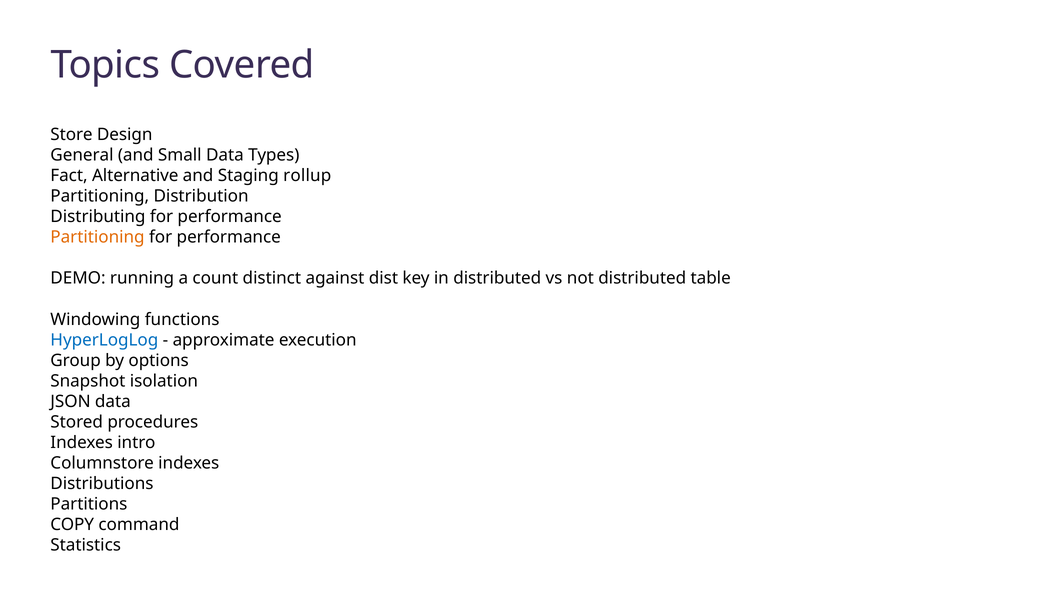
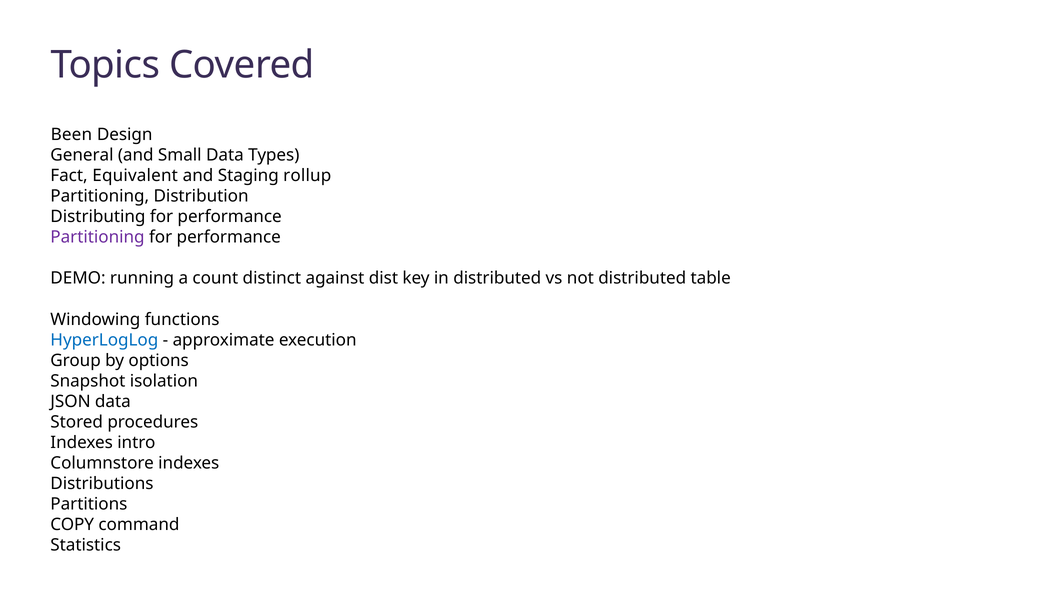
Store: Store -> Been
Alternative: Alternative -> Equivalent
Partitioning at (97, 237) colour: orange -> purple
